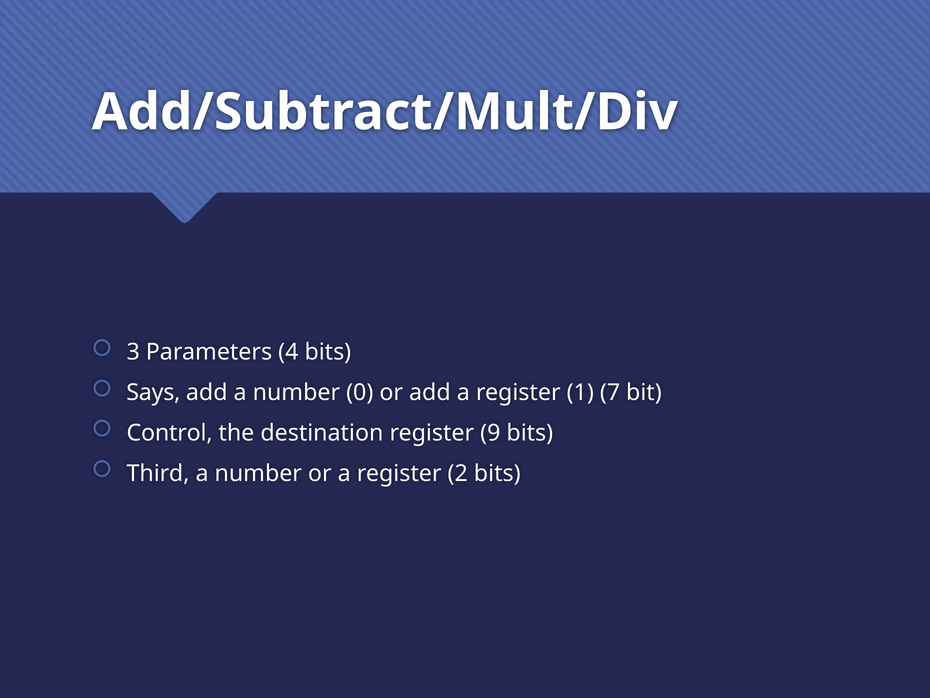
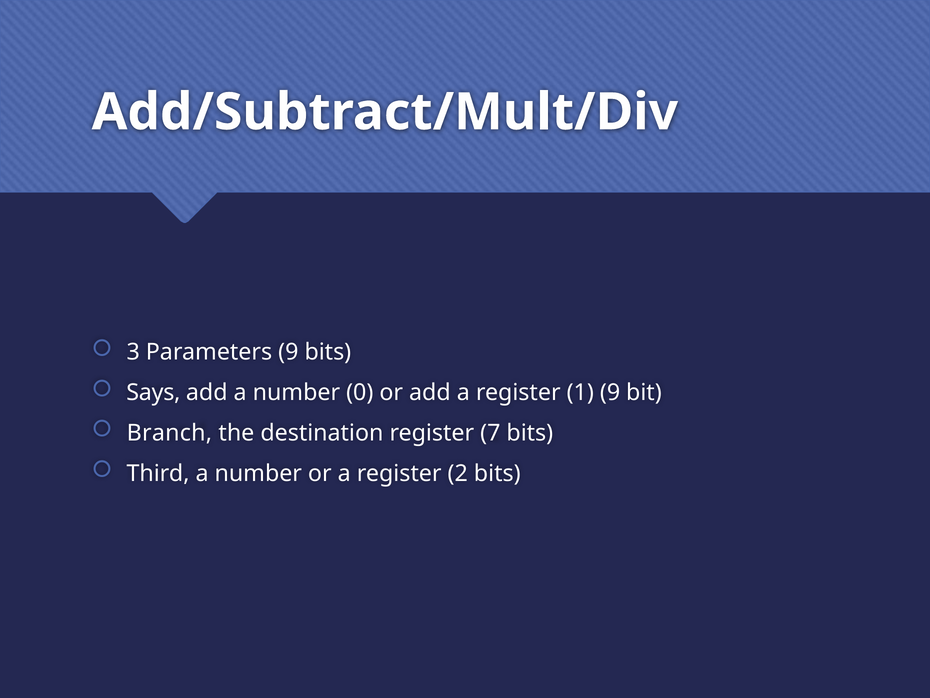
Parameters 4: 4 -> 9
1 7: 7 -> 9
Control: Control -> Branch
9: 9 -> 7
